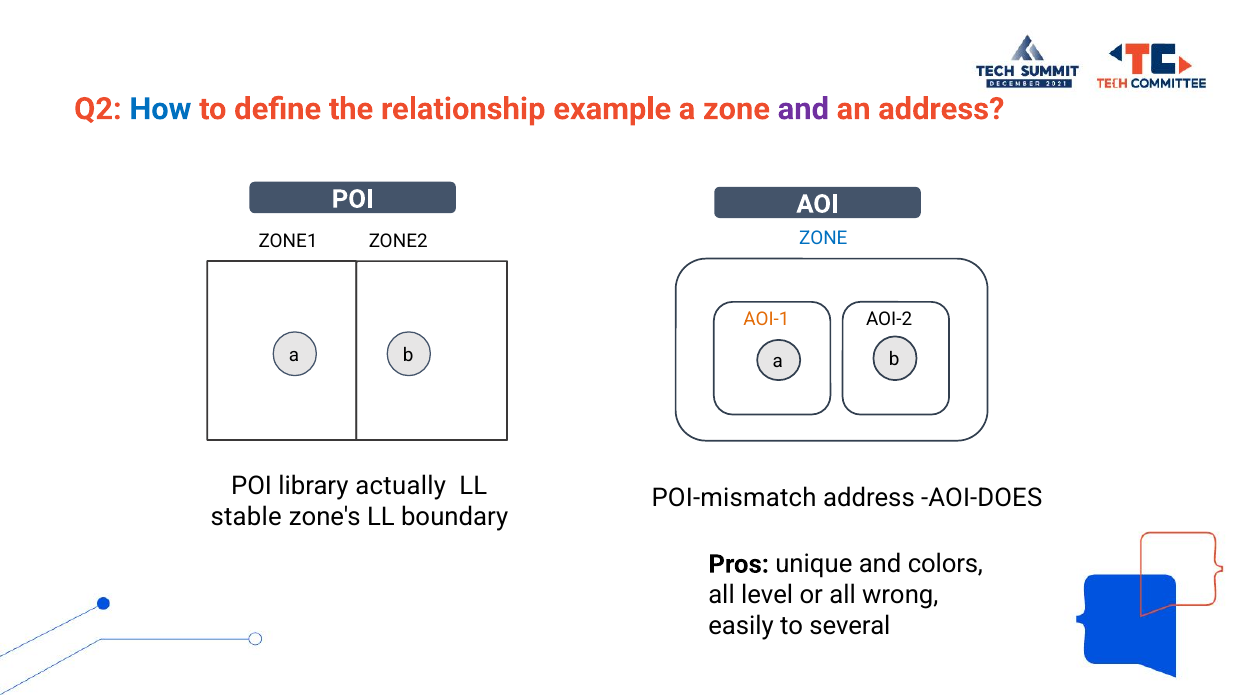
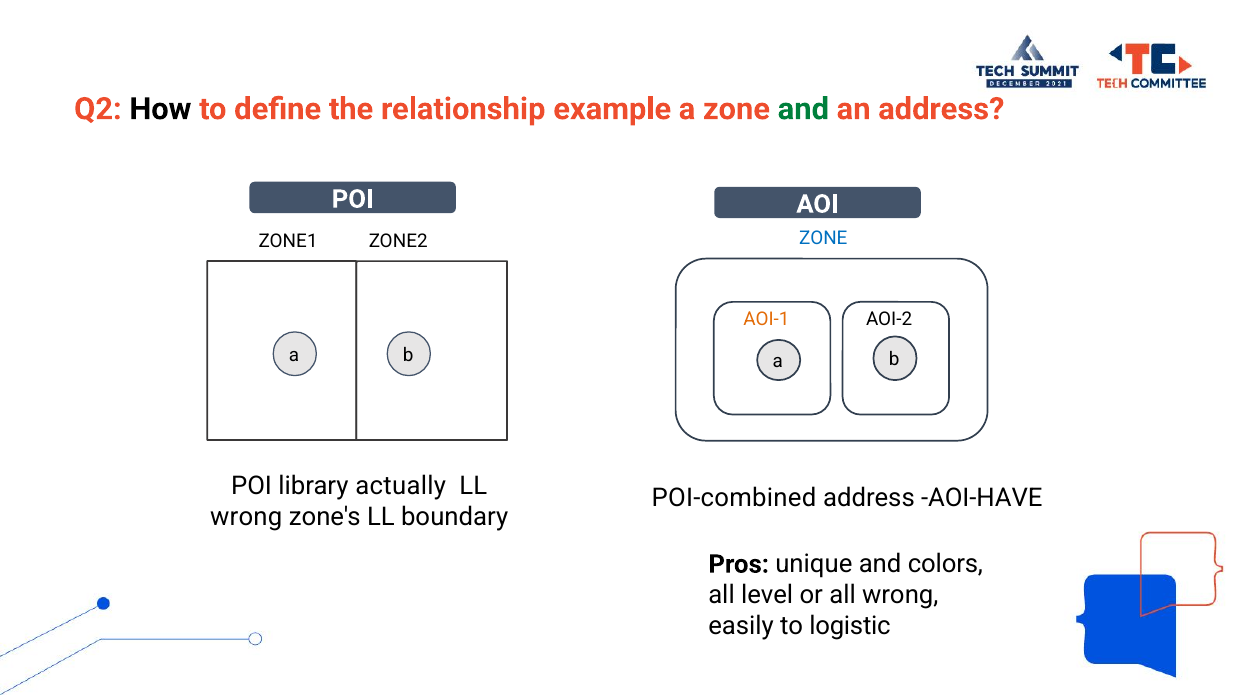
How colour: blue -> black
and at (803, 109) colour: purple -> green
POI-mismatch: POI-mismatch -> POI-combined
AOI-DOES: AOI-DOES -> AOI-HAVE
stable at (246, 517): stable -> wrong
several: several -> logistic
